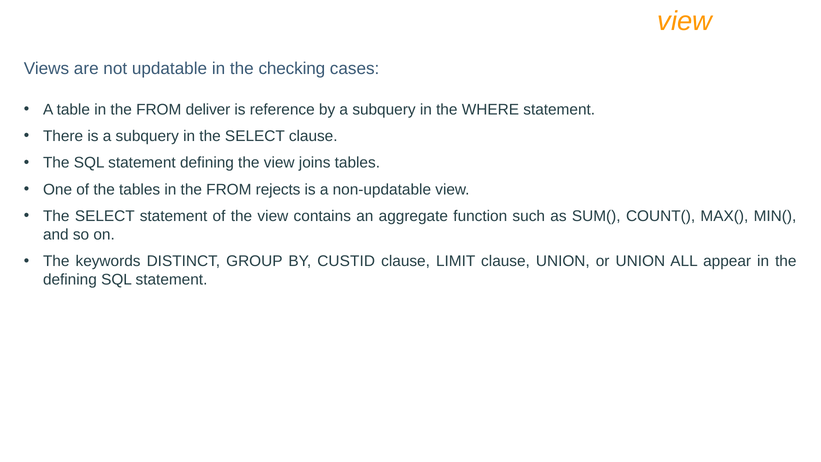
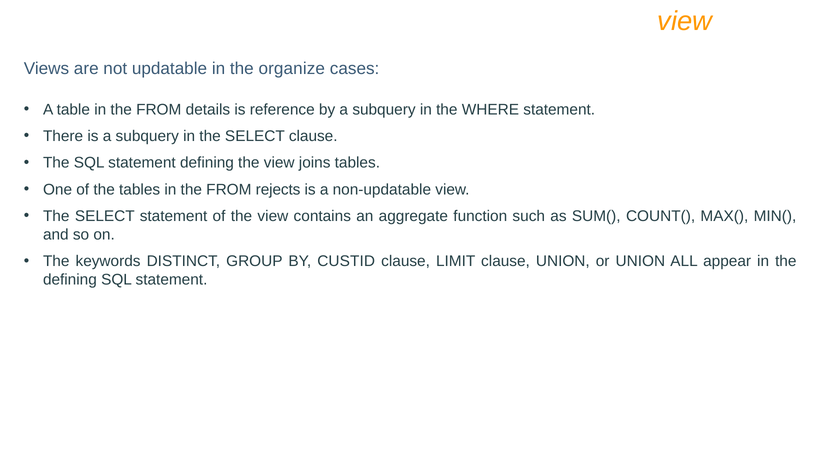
checking: checking -> organize
deliver: deliver -> details
